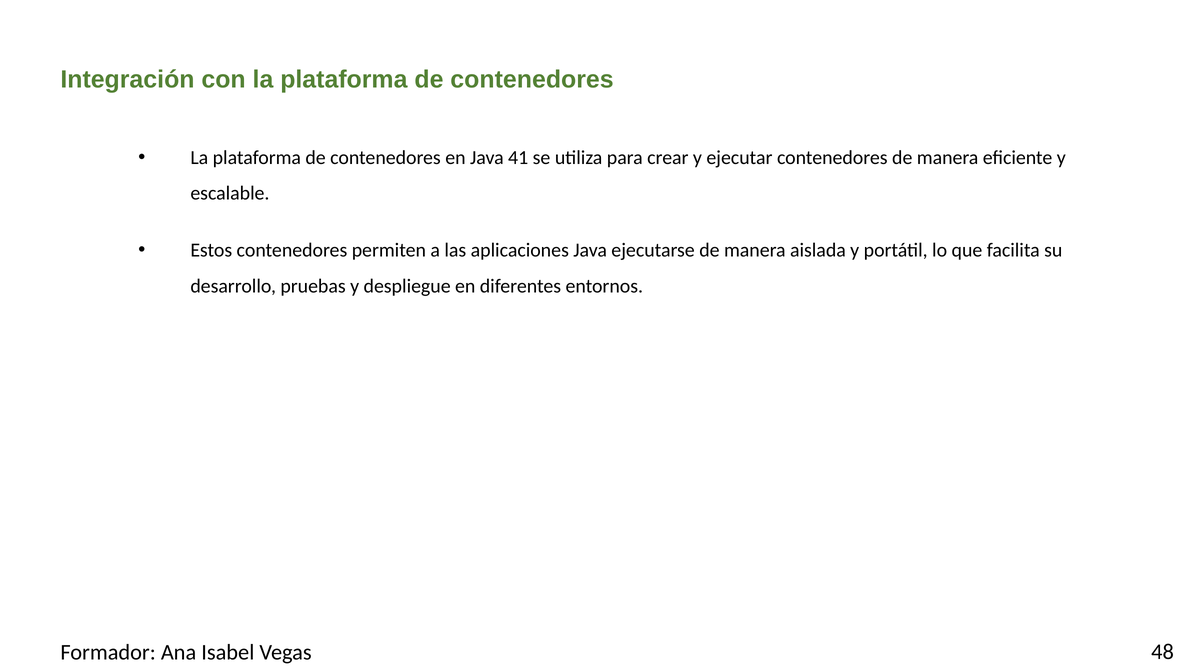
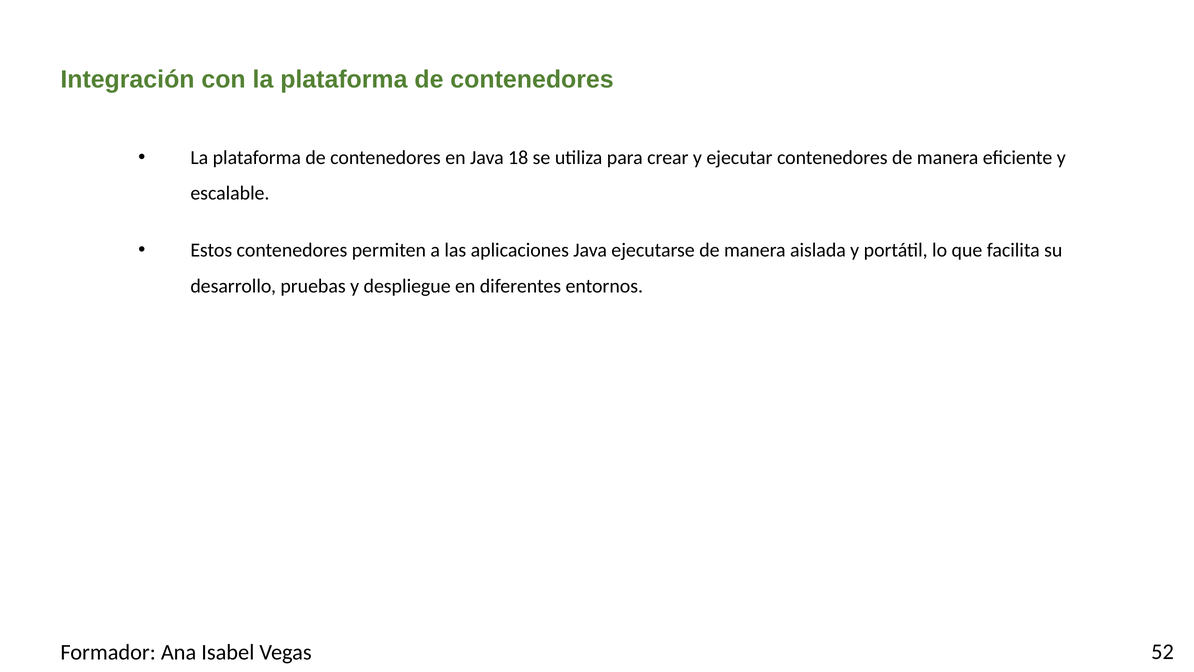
41: 41 -> 18
48: 48 -> 52
